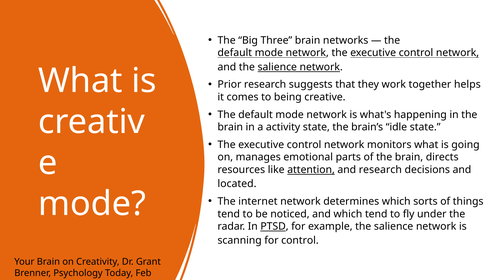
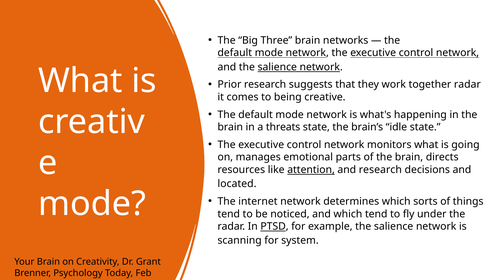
together helps: helps -> radar
activity: activity -> threats
for control: control -> system
